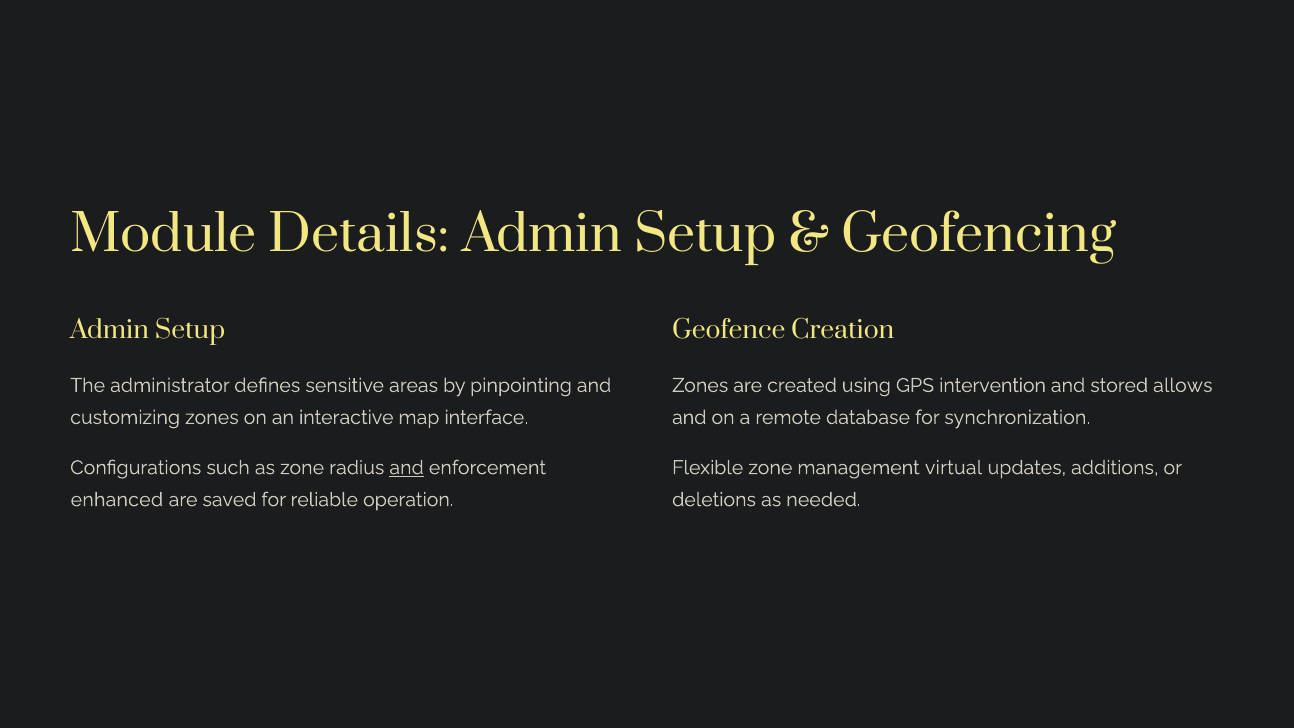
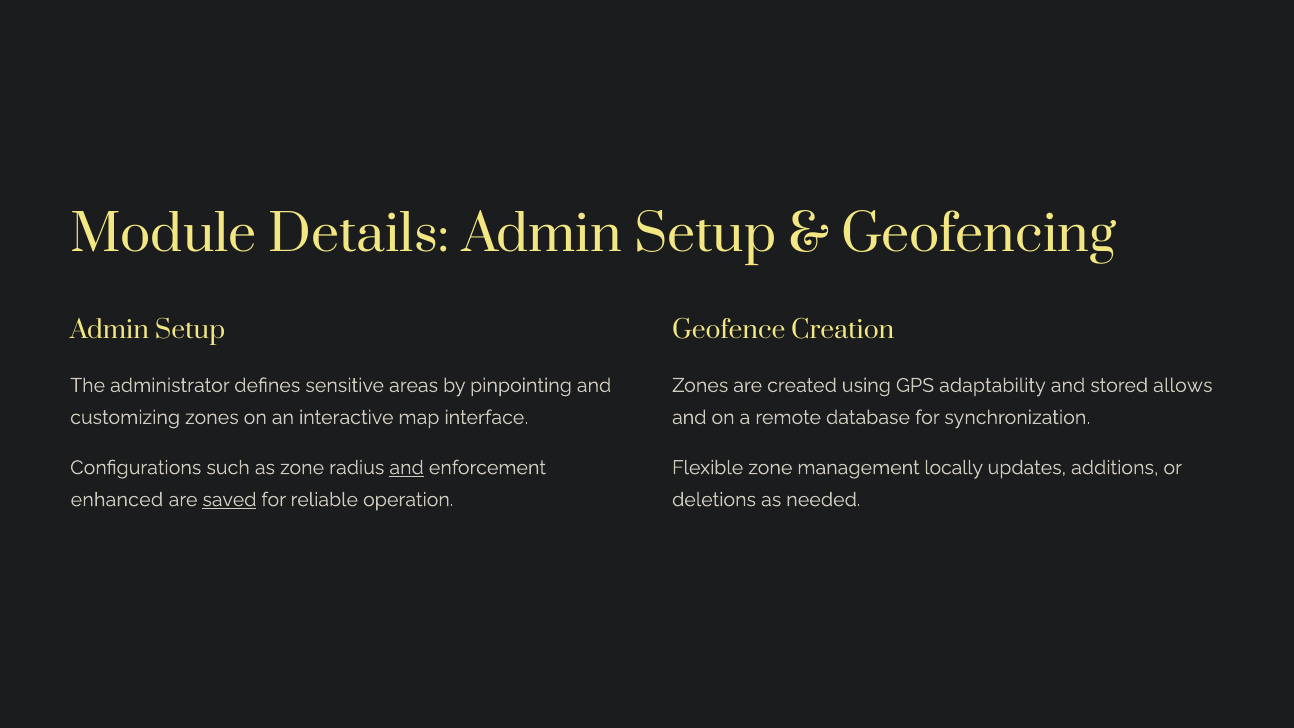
intervention: intervention -> adaptability
virtual: virtual -> locally
saved underline: none -> present
